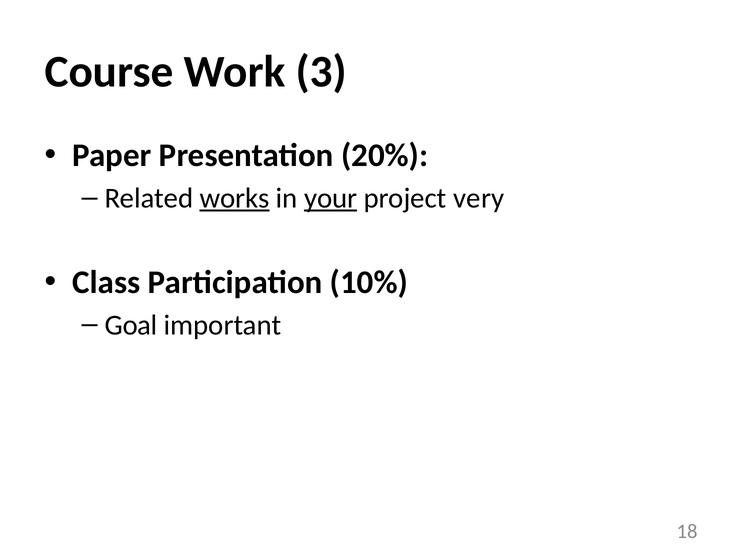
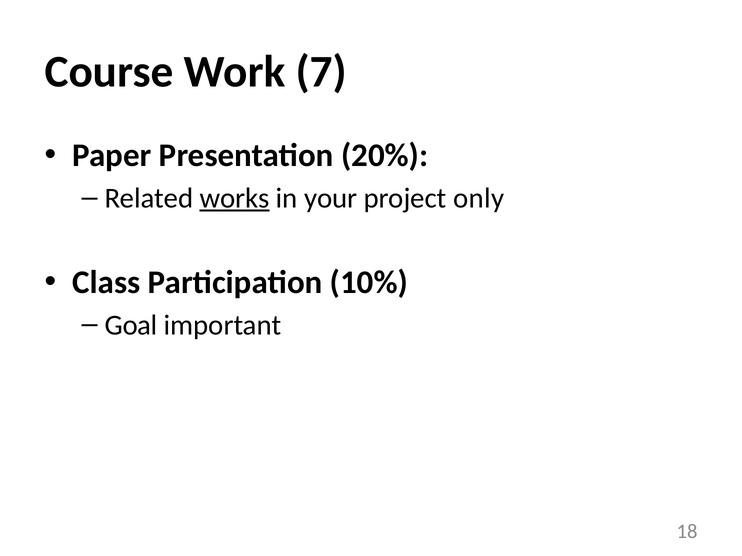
3: 3 -> 7
your underline: present -> none
very: very -> only
